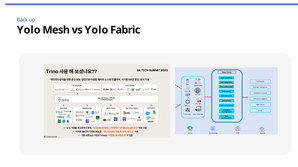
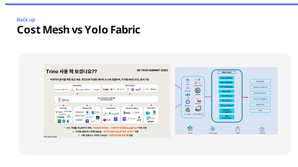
Yolo at (29, 30): Yolo -> Cost
